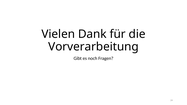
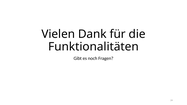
Vorverarbeitung: Vorverarbeitung -> Funktionalitäten
